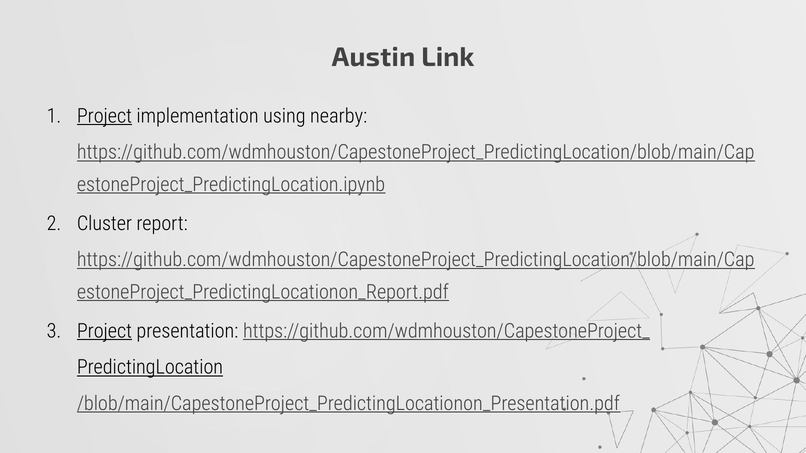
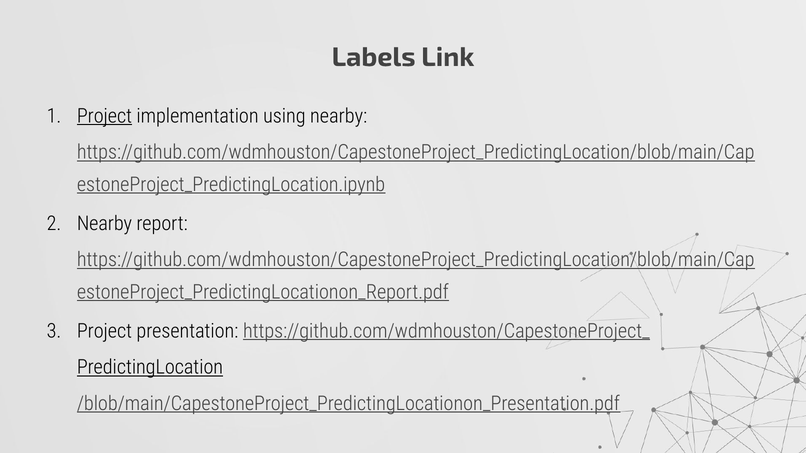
Austin: Austin -> Labels
Cluster at (104, 224): Cluster -> Nearby
Project at (104, 331) underline: present -> none
